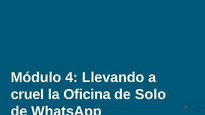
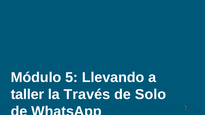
4: 4 -> 5
cruel: cruel -> taller
Oficina: Oficina -> Través
